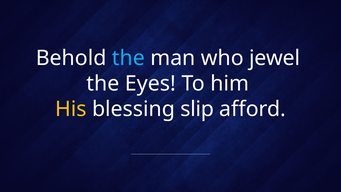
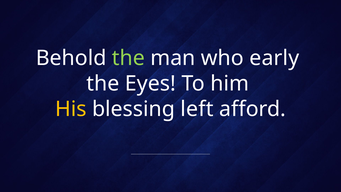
the at (128, 58) colour: light blue -> light green
jewel: jewel -> early
slip: slip -> left
